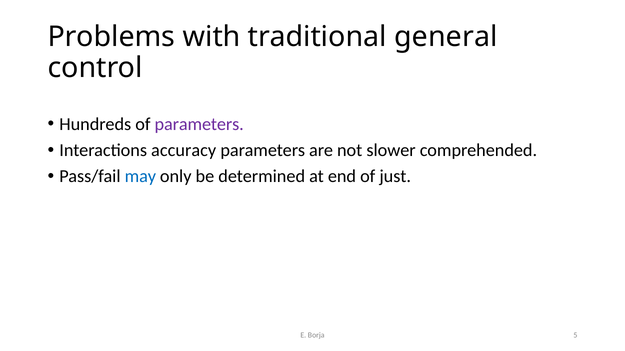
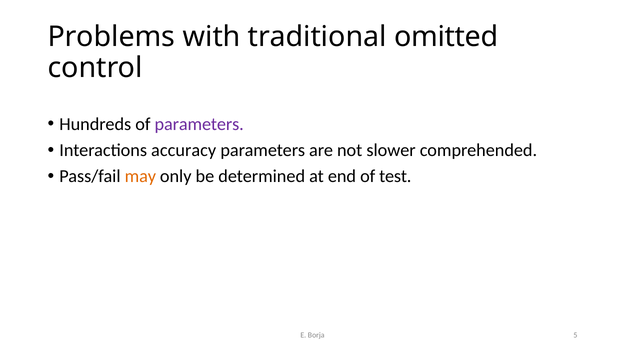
general: general -> omitted
may colour: blue -> orange
just: just -> test
